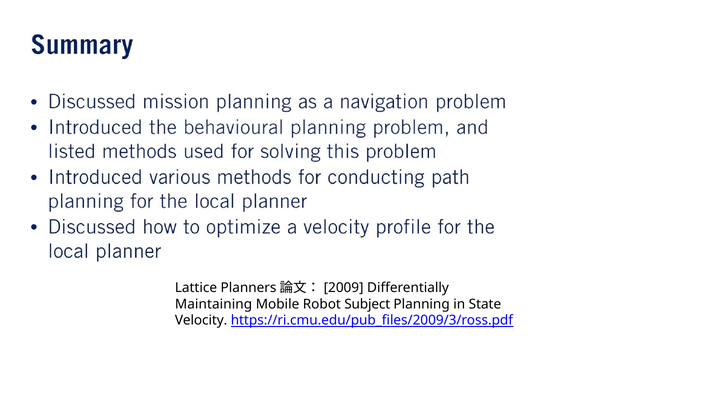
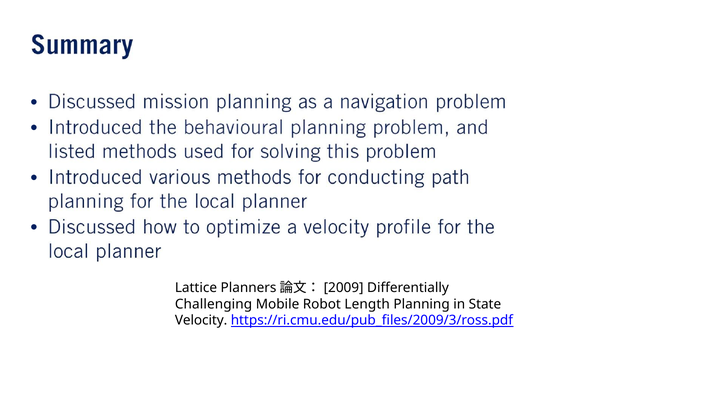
Maintaining: Maintaining -> Challenging
Subject: Subject -> Length
